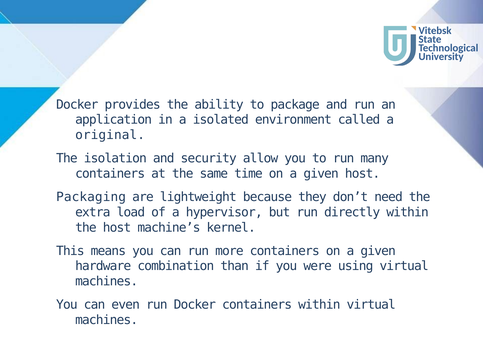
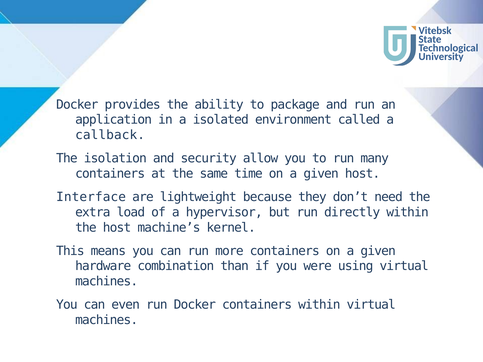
original: original -> callback
Packaging: Packaging -> Interface
